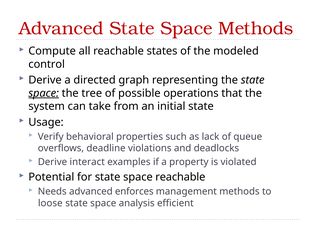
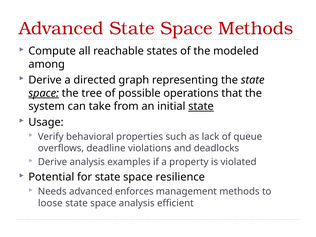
control: control -> among
state at (201, 106) underline: none -> present
Derive interact: interact -> analysis
space reachable: reachable -> resilience
